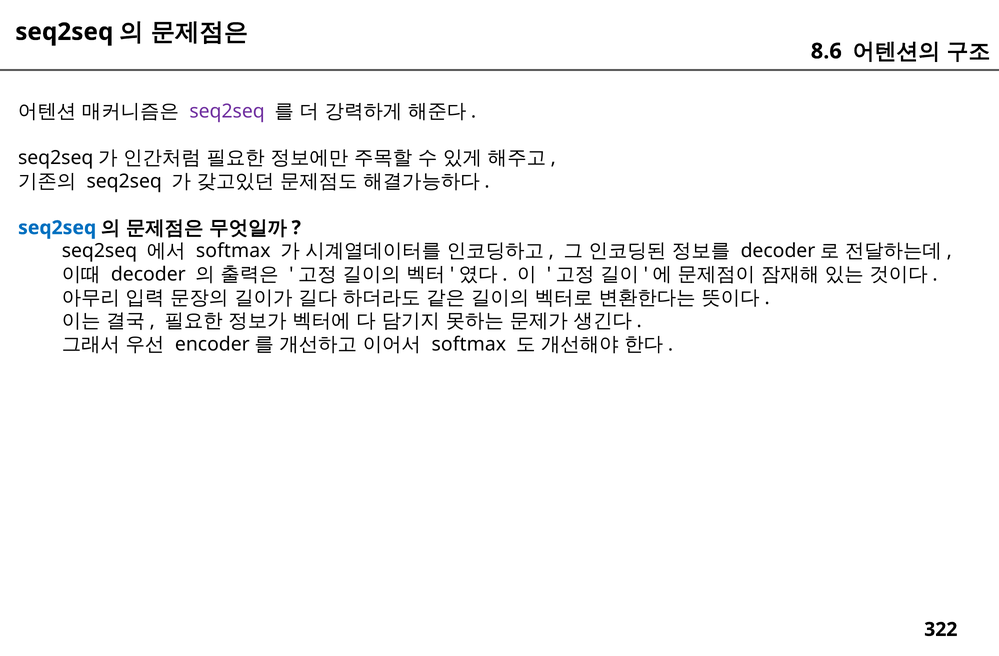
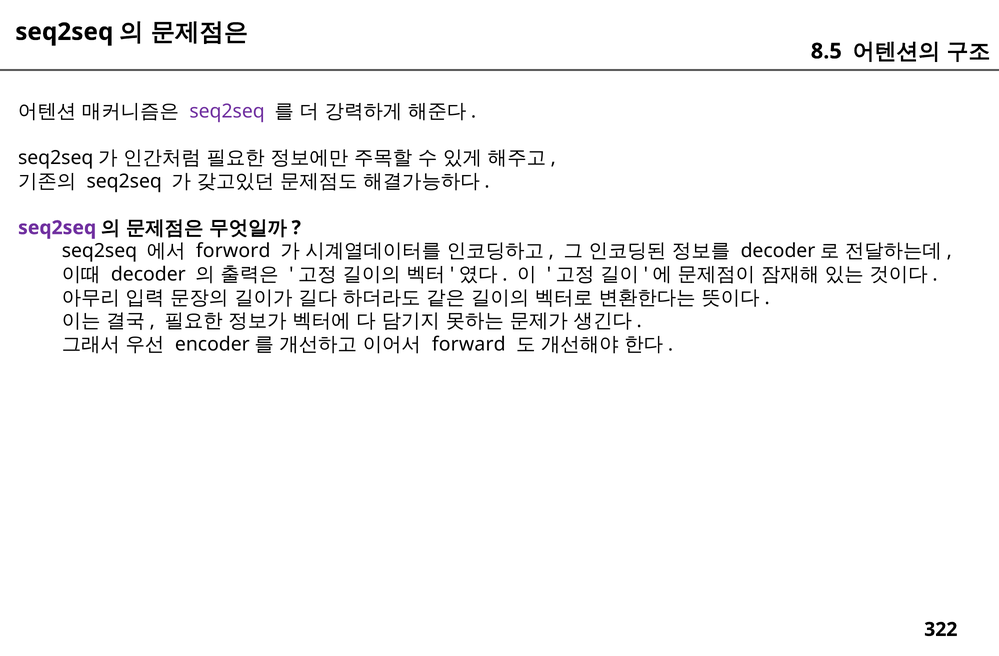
8.6: 8.6 -> 8.5
seq2seq at (57, 228) colour: blue -> purple
softmax at (233, 251): softmax -> forword
softmax at (469, 344): softmax -> forward
